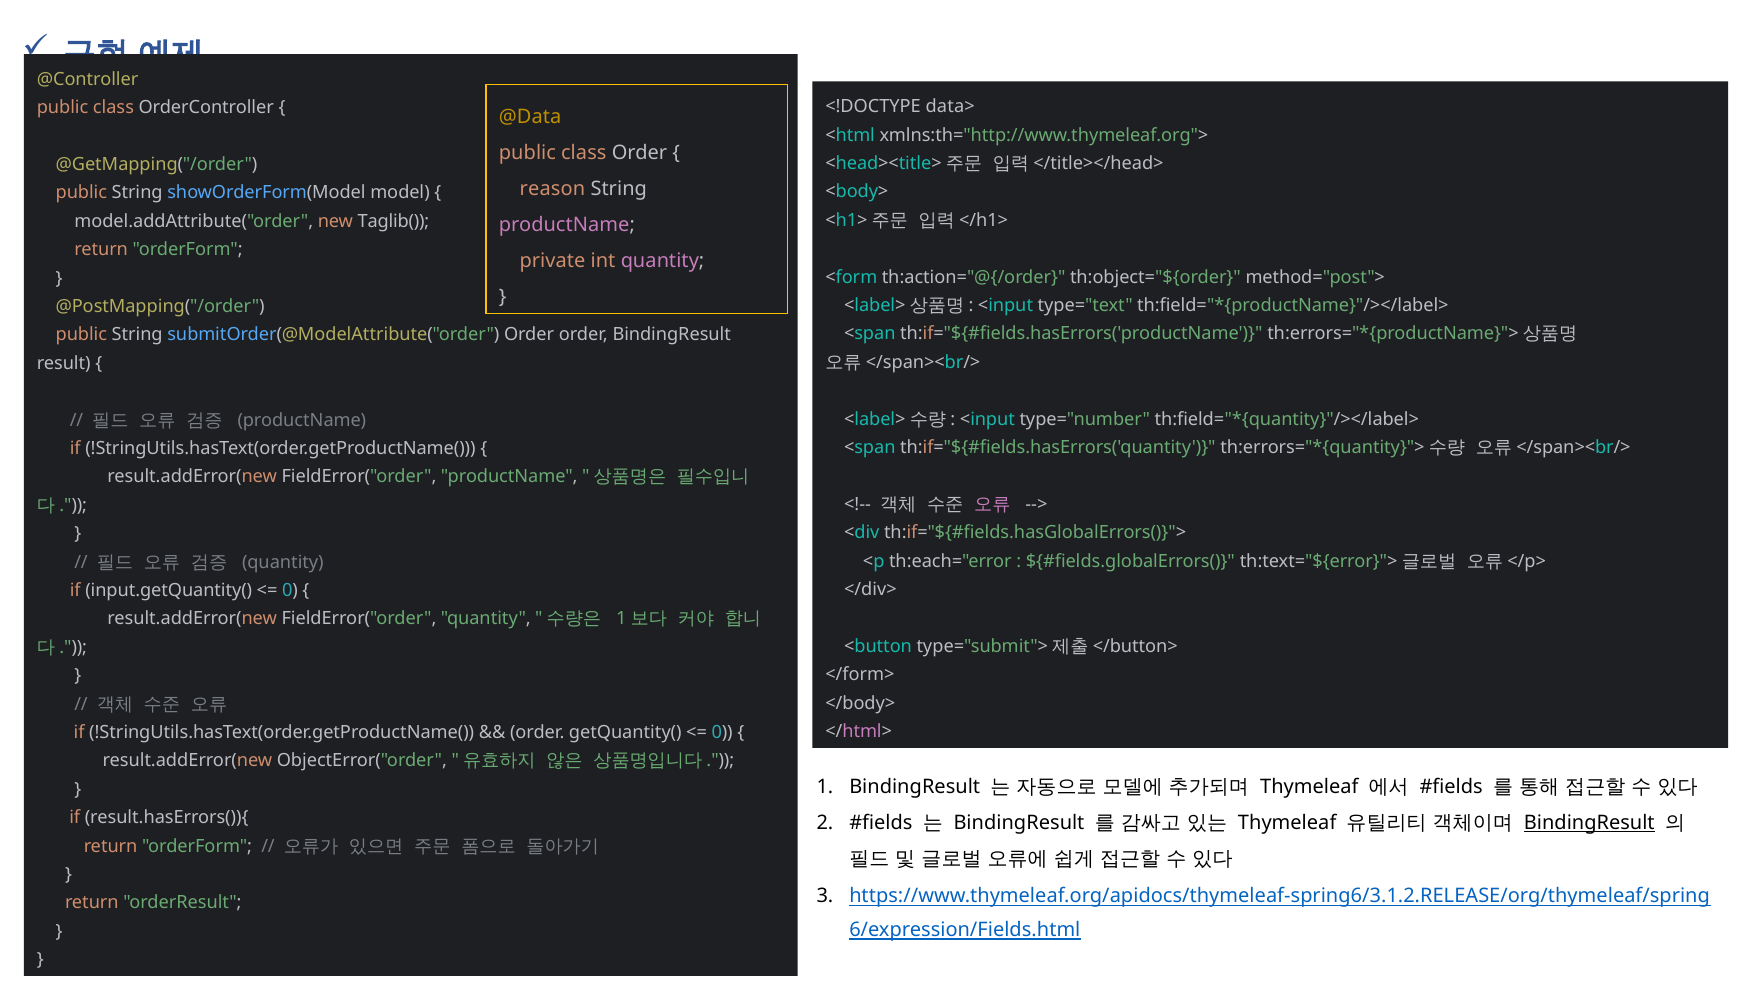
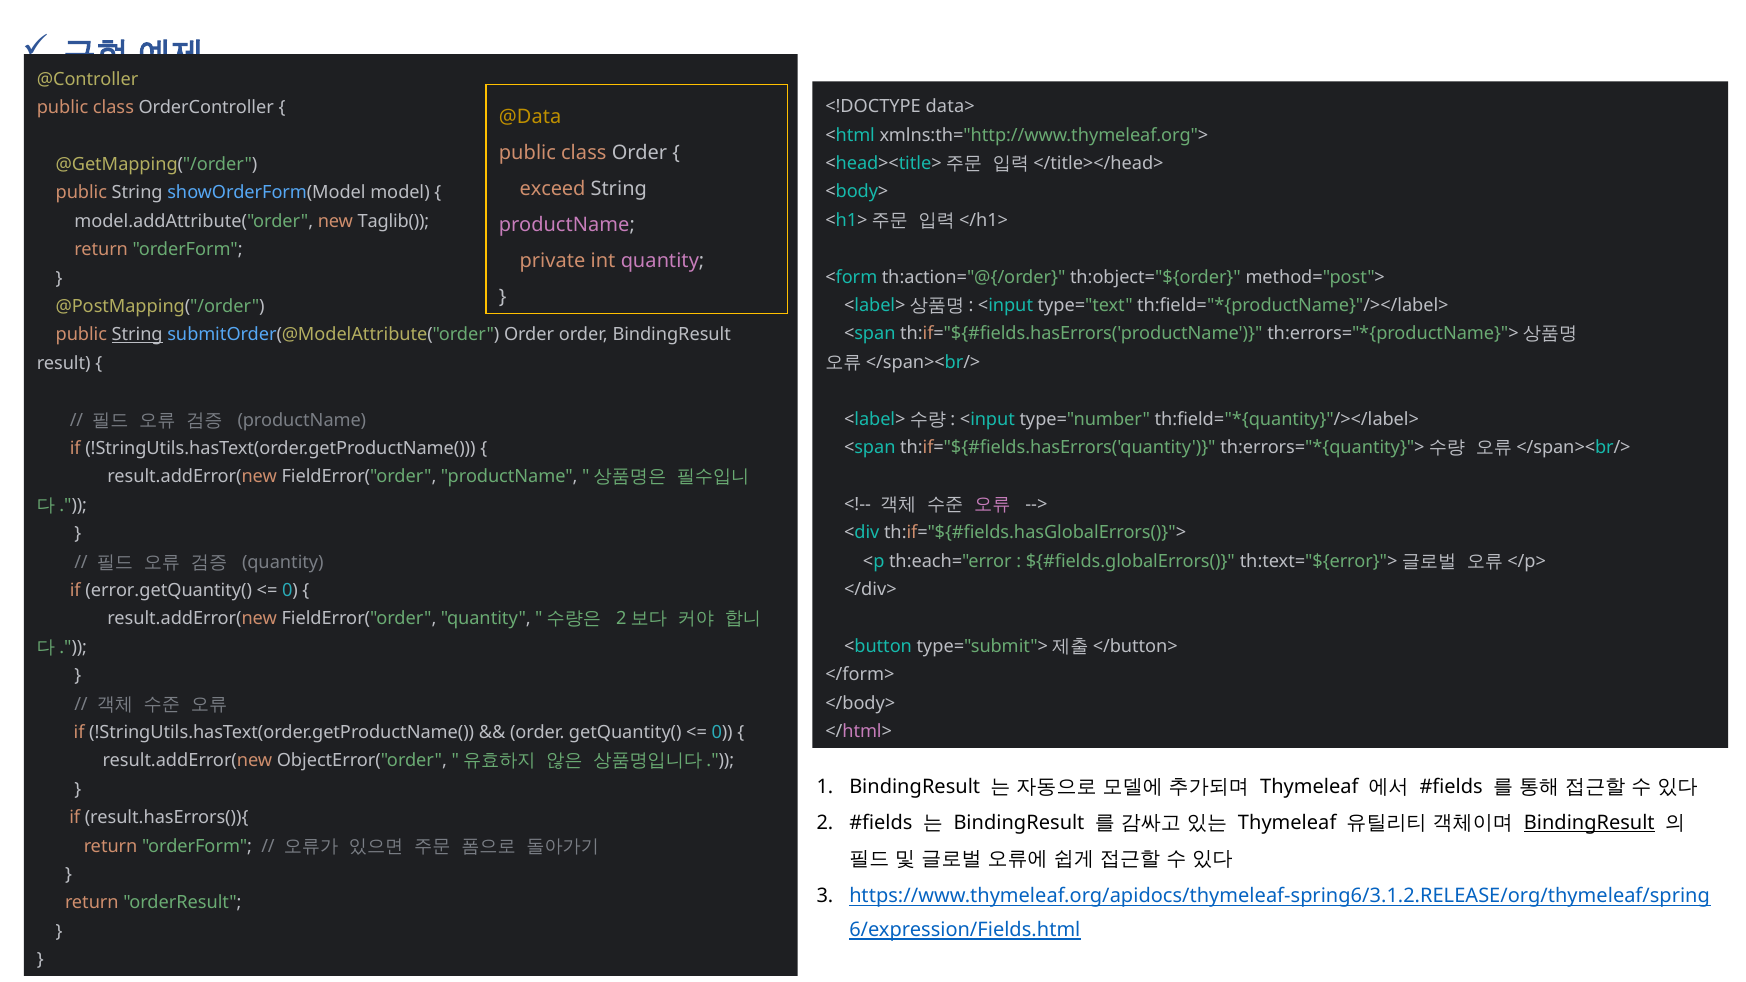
reason: reason -> exceed
String at (137, 335) underline: none -> present
input.getQuantity(: input.getQuantity( -> error.getQuantity(
1 at (621, 619): 1 -> 2
